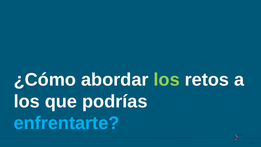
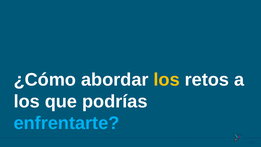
los at (167, 80) colour: light green -> yellow
